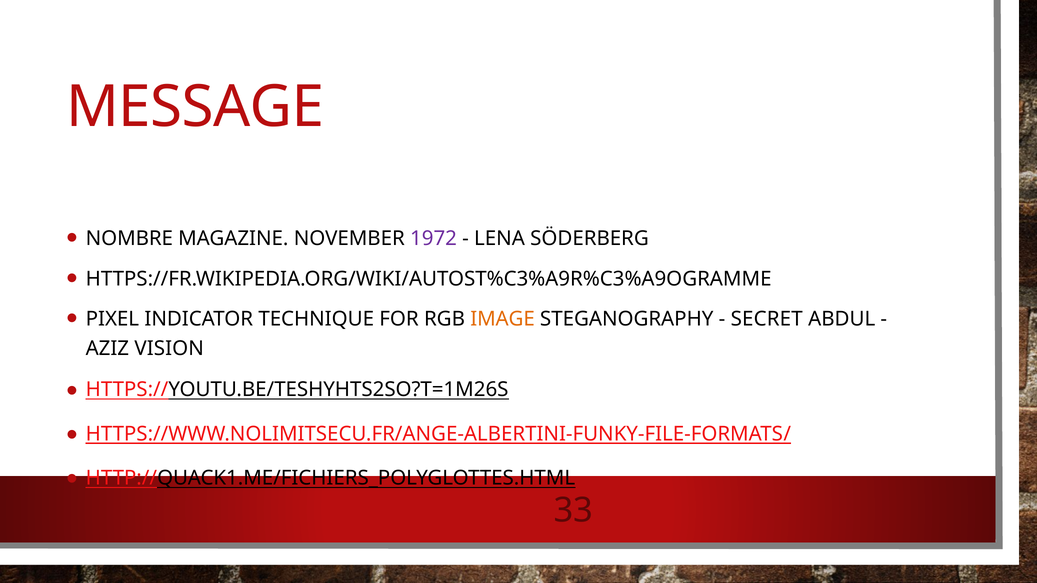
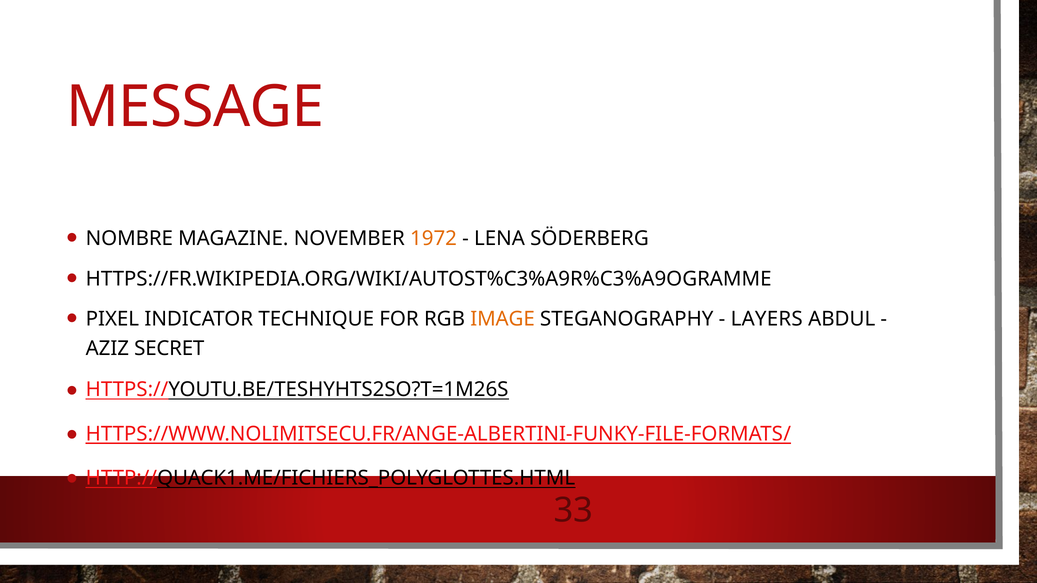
1972 colour: purple -> orange
SECRET: SECRET -> LAYERS
VISION: VISION -> SECRET
